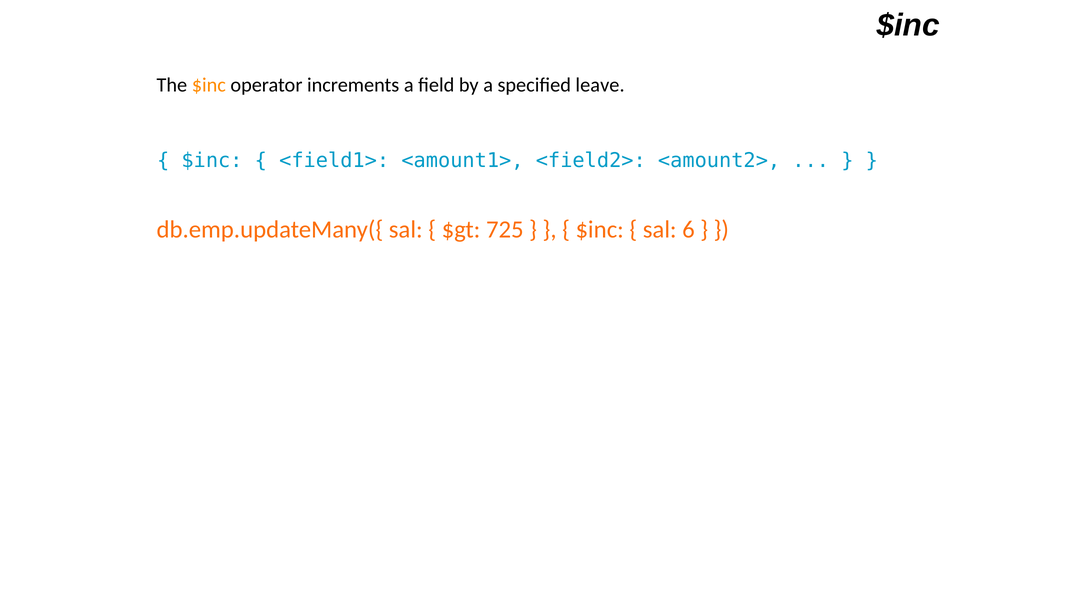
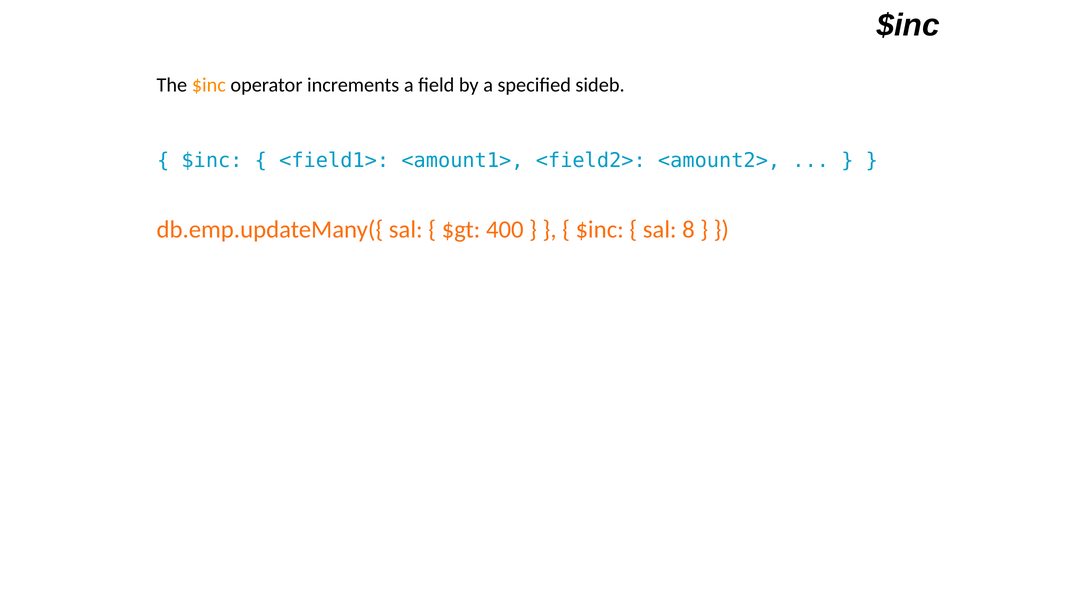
leave: leave -> sideb
725: 725 -> 400
6: 6 -> 8
